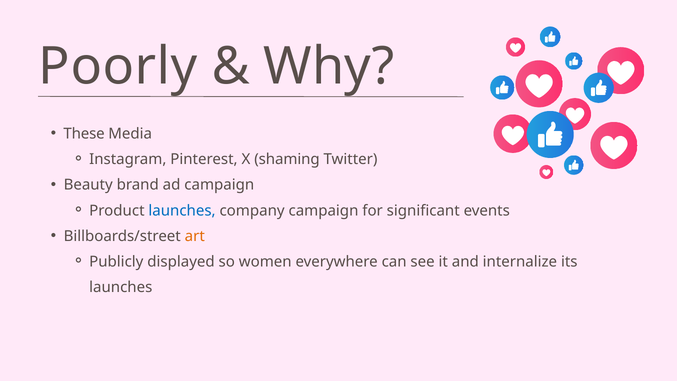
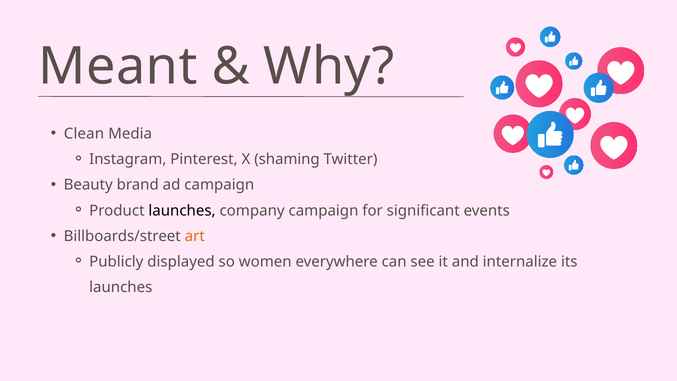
Poorly: Poorly -> Meant
These: These -> Clean
launches at (182, 210) colour: blue -> black
